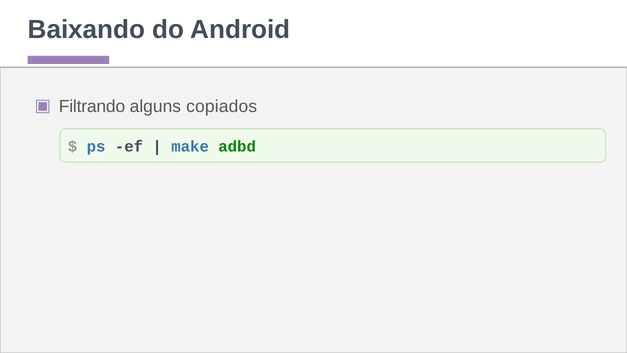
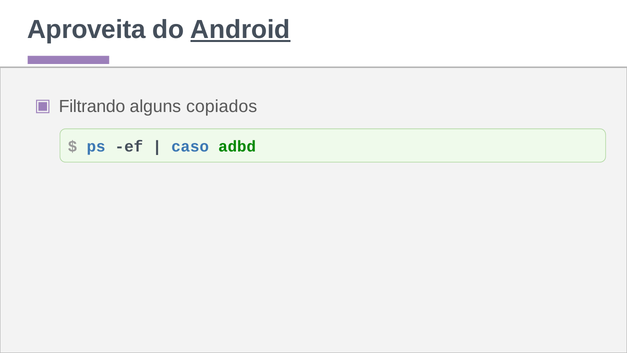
Baixando: Baixando -> Aproveita
Android underline: none -> present
make: make -> caso
